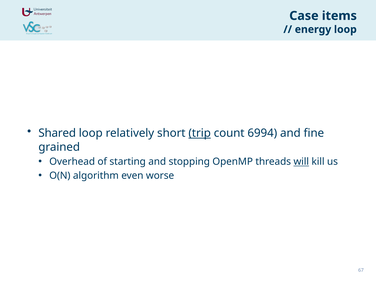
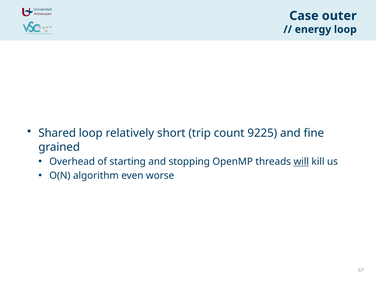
items: items -> outer
trip underline: present -> none
6994: 6994 -> 9225
